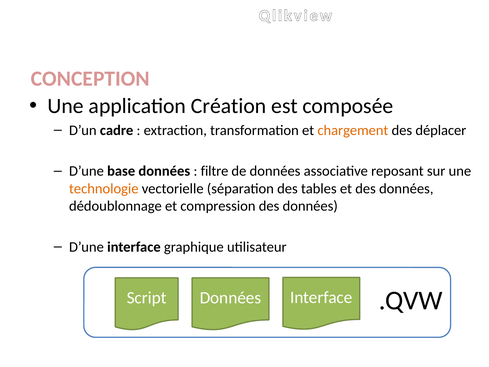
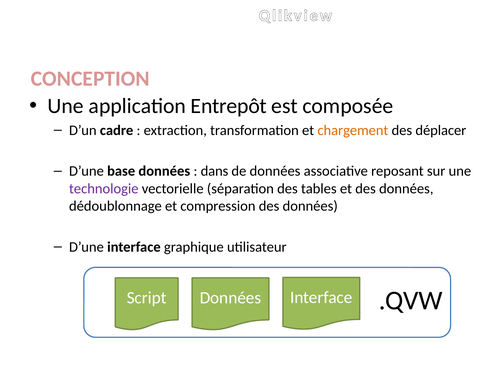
Création: Création -> Entrepôt
filtre: filtre -> dans
technologie colour: orange -> purple
